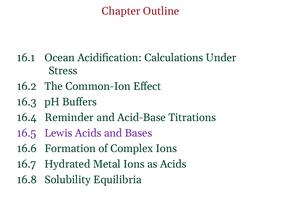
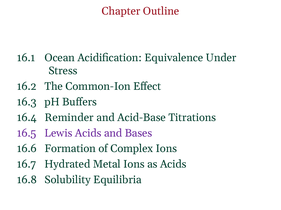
Calculations: Calculations -> Equivalence
